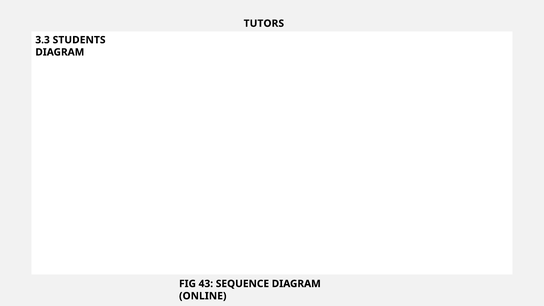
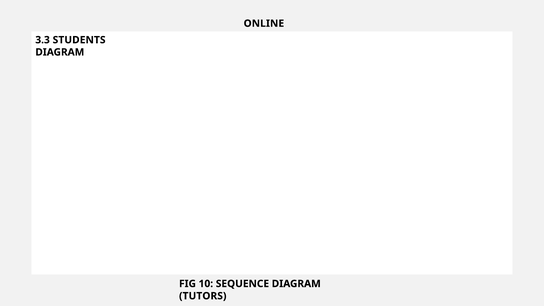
TUTORS: TUTORS -> ONLINE
43: 43 -> 10
ONLINE: ONLINE -> TUTORS
